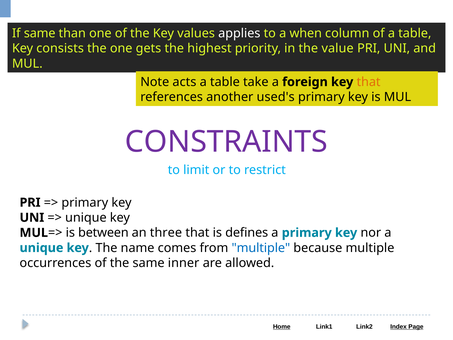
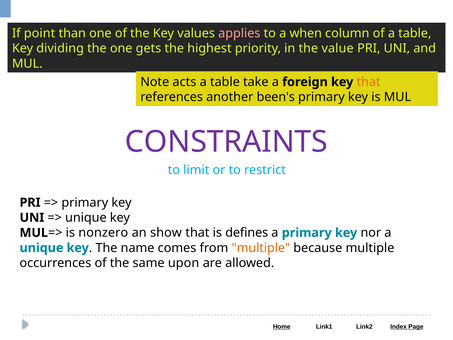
If same: same -> point
applies colour: white -> pink
consists: consists -> dividing
used's: used's -> been's
between: between -> nonzero
three: three -> show
multiple at (261, 248) colour: blue -> orange
inner: inner -> upon
